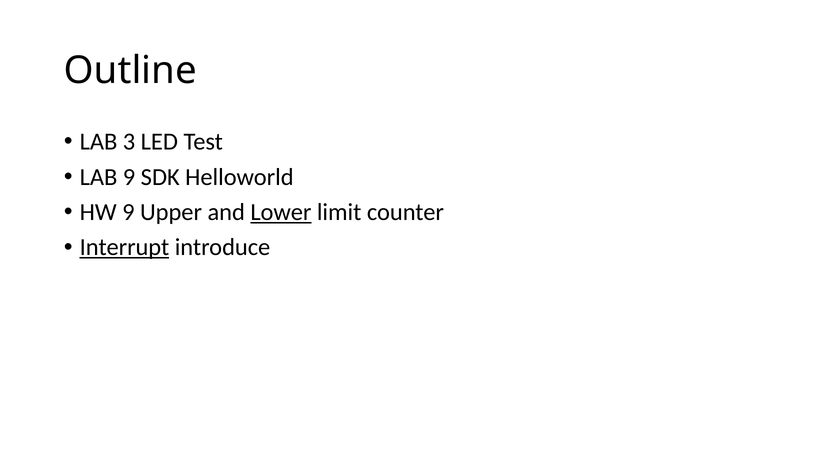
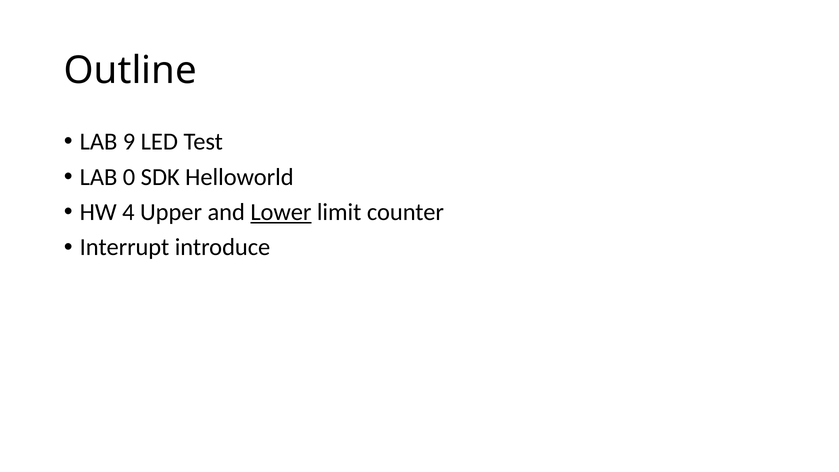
3: 3 -> 9
LAB 9: 9 -> 0
HW 9: 9 -> 4
Interrupt underline: present -> none
